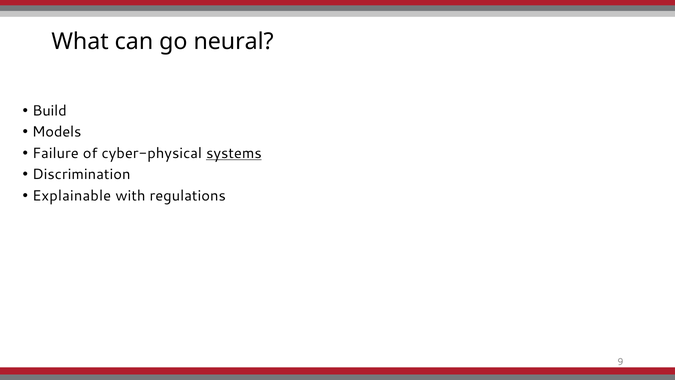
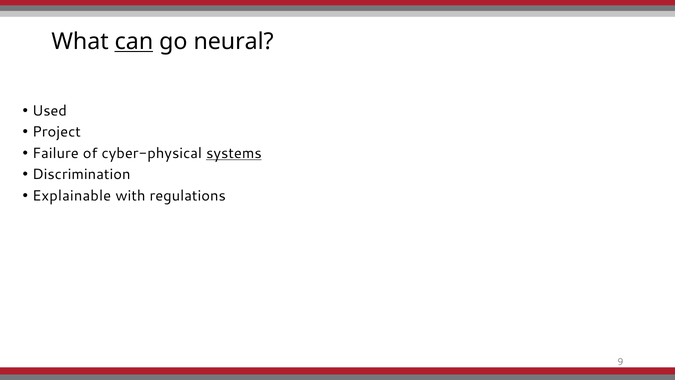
can underline: none -> present
Build: Build -> Used
Models: Models -> Project
